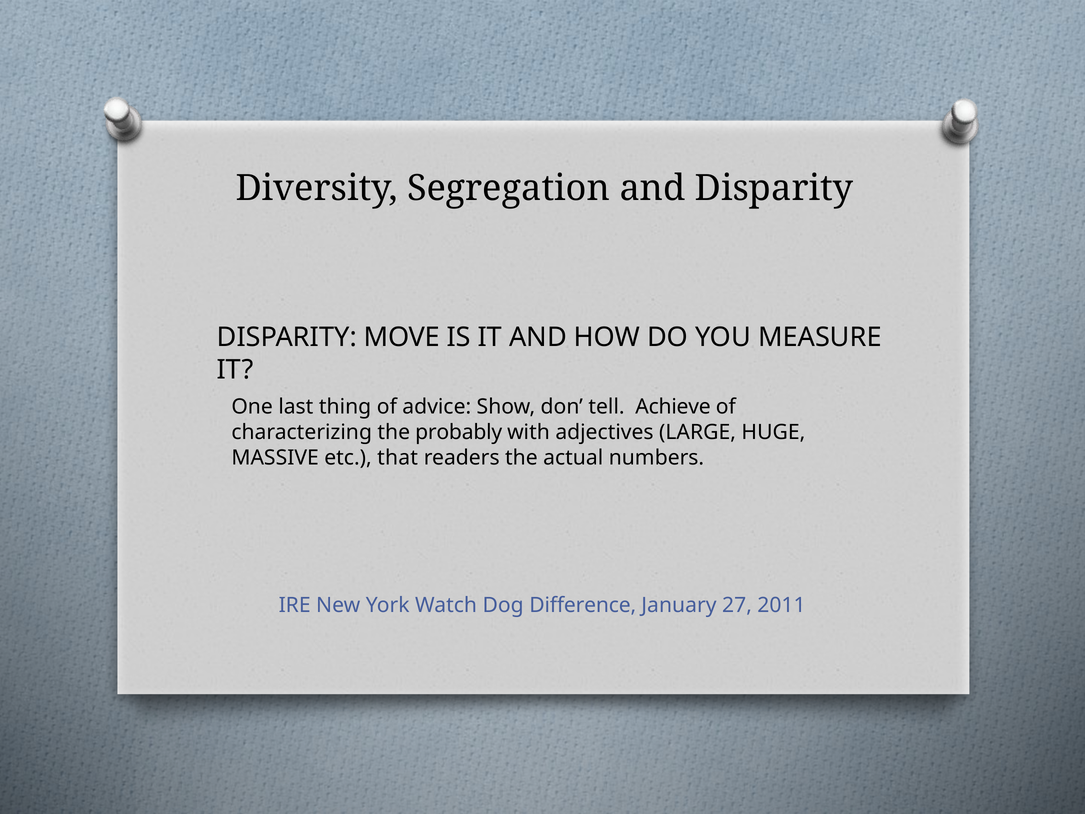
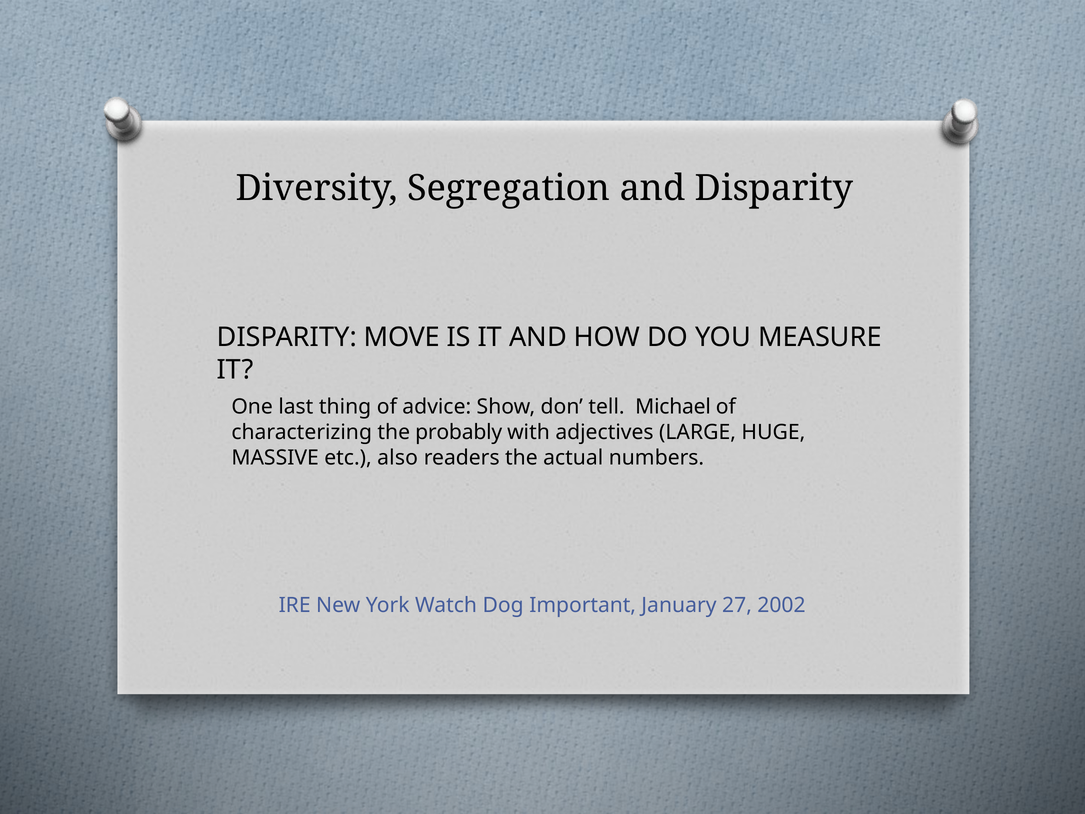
Achieve: Achieve -> Michael
that: that -> also
Difference: Difference -> Important
2011: 2011 -> 2002
